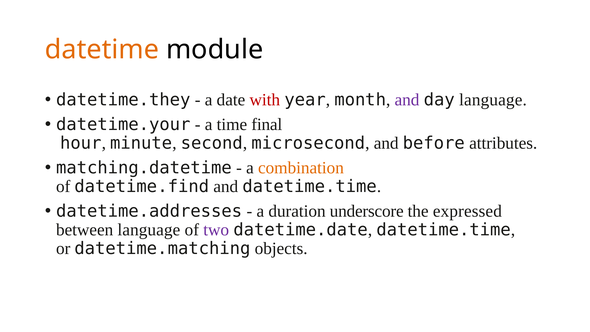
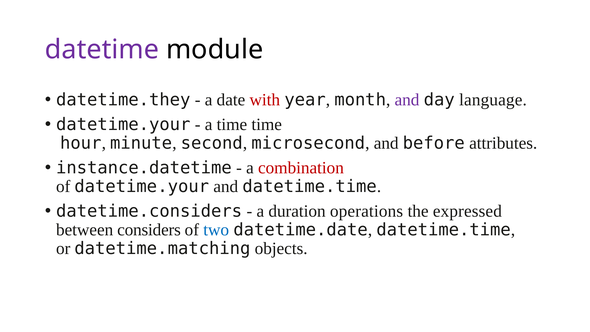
datetime colour: orange -> purple
time final: final -> time
matching.datetime: matching.datetime -> instance.datetime
combination colour: orange -> red
of datetime.find: datetime.find -> datetime.your
datetime.addresses: datetime.addresses -> datetime.considers
underscore: underscore -> operations
between language: language -> considers
two colour: purple -> blue
